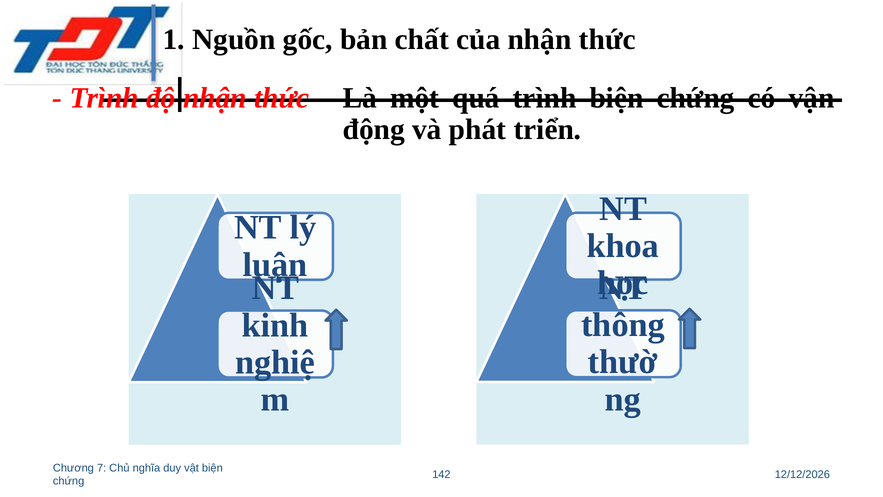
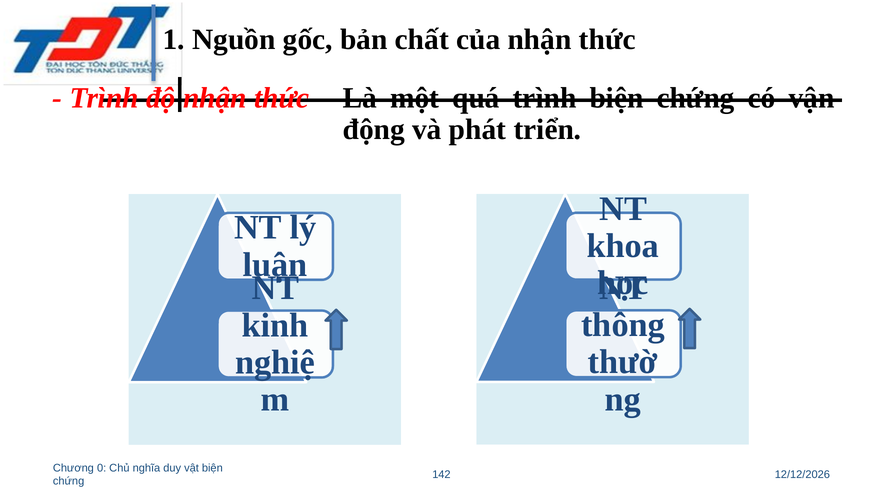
7: 7 -> 0
